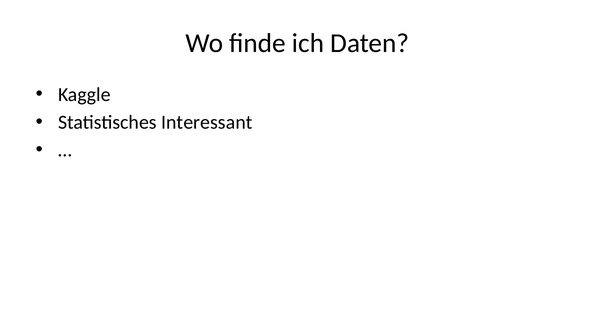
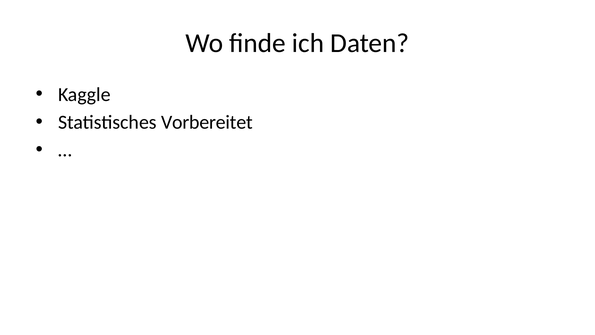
Interessant: Interessant -> Vorbereitet
